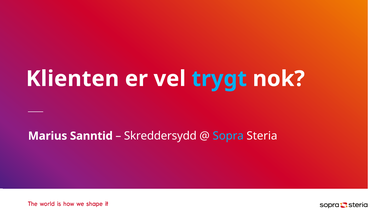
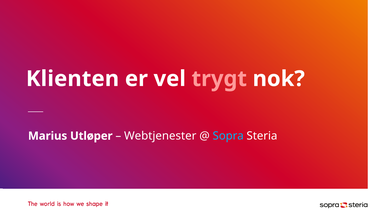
trygt colour: light blue -> pink
Sanntid: Sanntid -> Utløper
Skreddersydd: Skreddersydd -> Webtjenester
